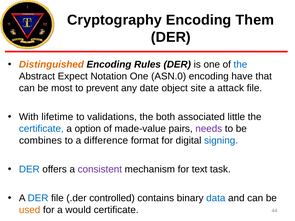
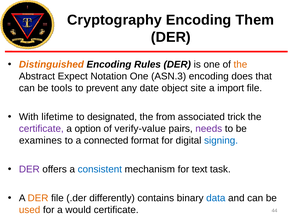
the at (240, 65) colour: blue -> orange
ASN.0: ASN.0 -> ASN.3
have: have -> does
most: most -> tools
attack: attack -> import
validations: validations -> designated
both: both -> from
little: little -> trick
certificate at (41, 129) colour: blue -> purple
made-value: made-value -> verify-value
combines: combines -> examines
difference: difference -> connected
DER at (29, 170) colour: blue -> purple
consistent colour: purple -> blue
DER at (38, 198) colour: blue -> orange
controlled: controlled -> differently
